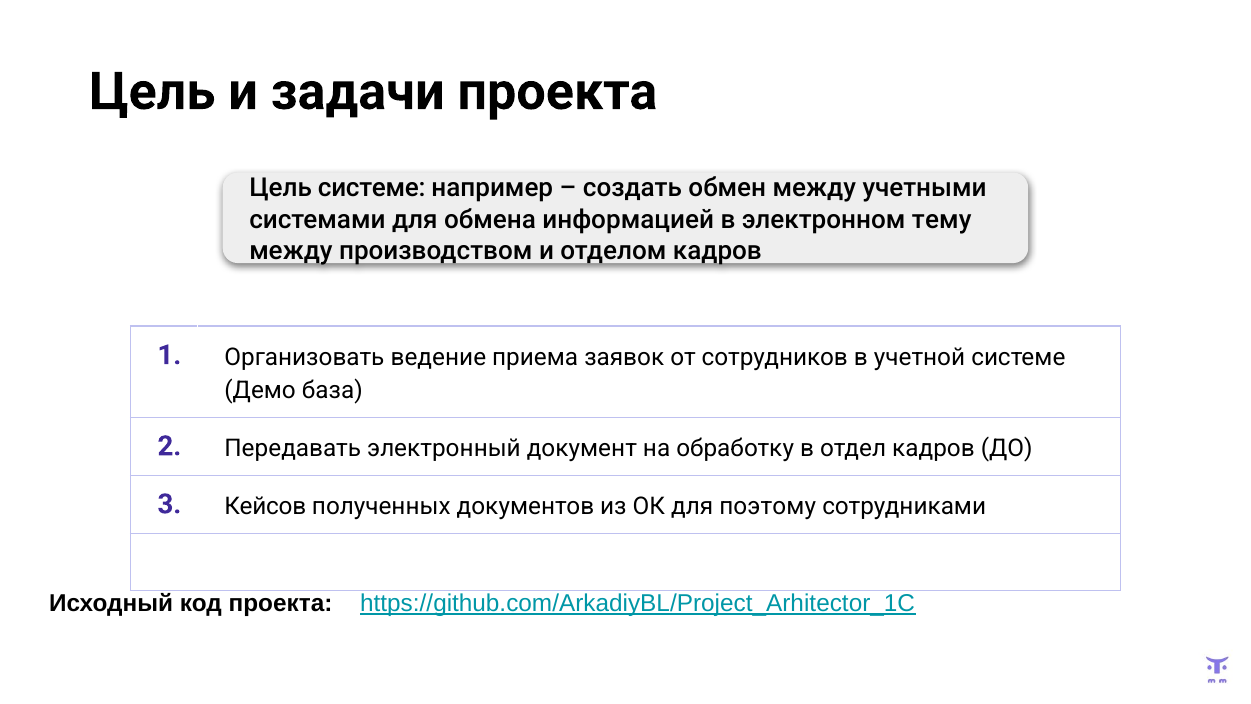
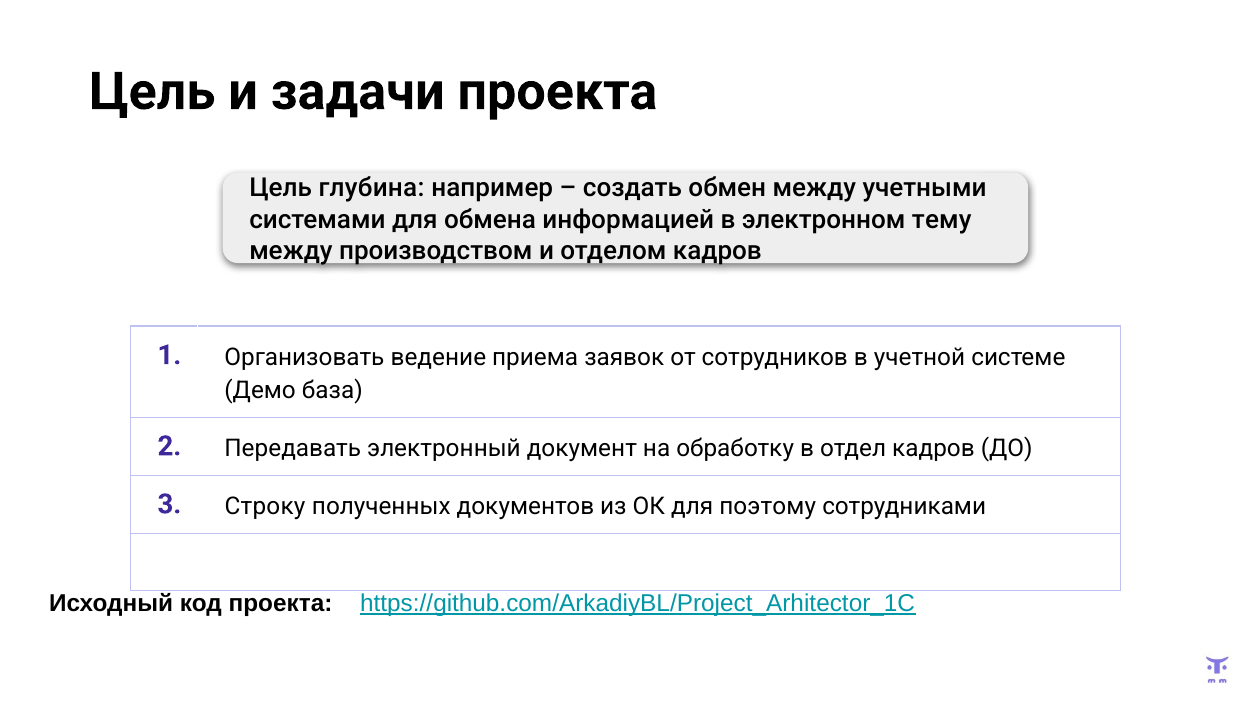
Цель системе: системе -> глубина
Кейсов: Кейсов -> Строку
